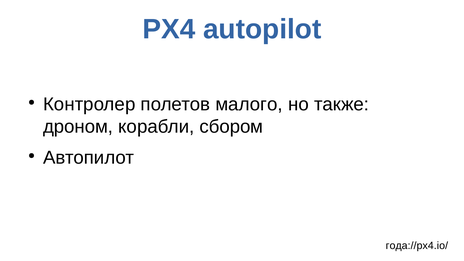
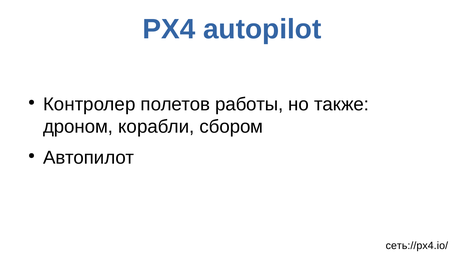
малого: малого -> работы
года://px4.io/: года://px4.io/ -> сеть://px4.io/
